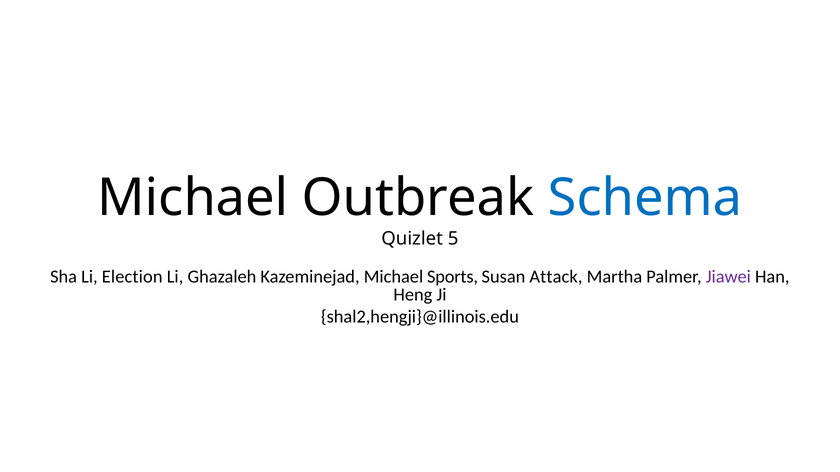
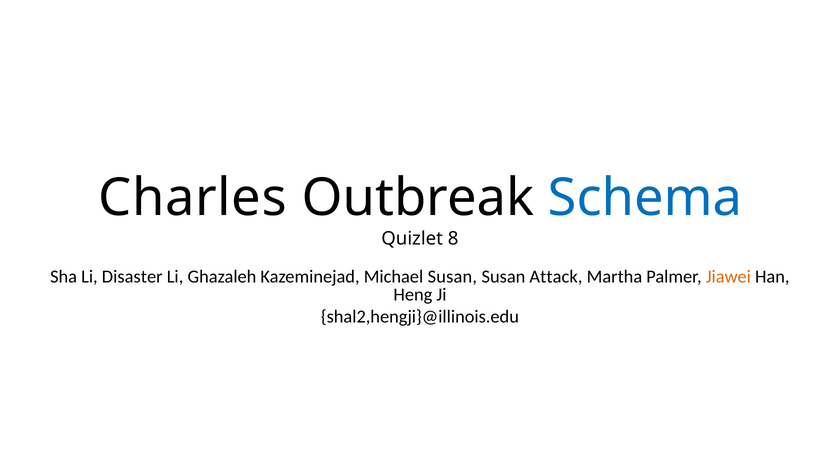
Michael at (193, 198): Michael -> Charles
5: 5 -> 8
Election: Election -> Disaster
Michael Sports: Sports -> Susan
Jiawei colour: purple -> orange
